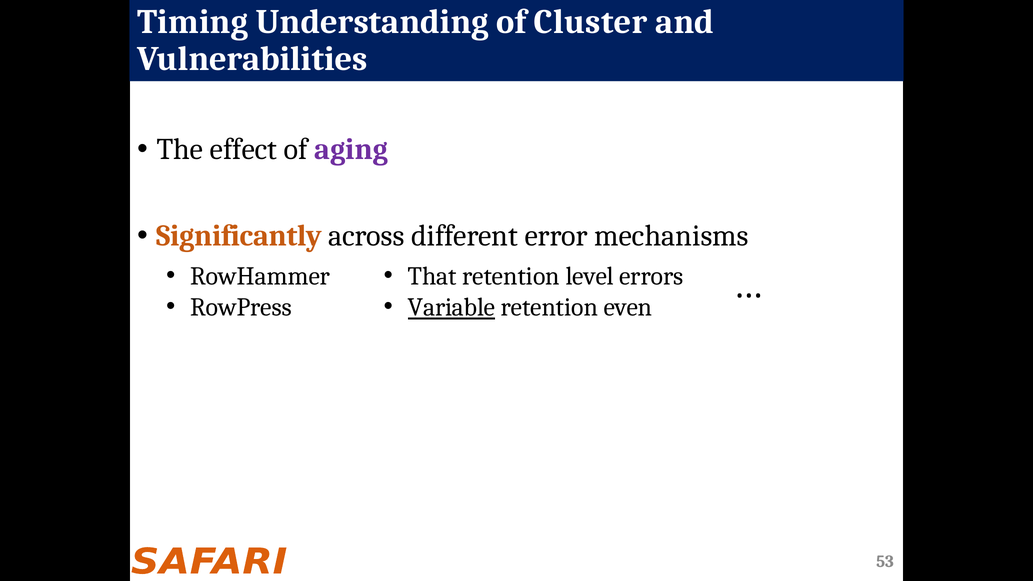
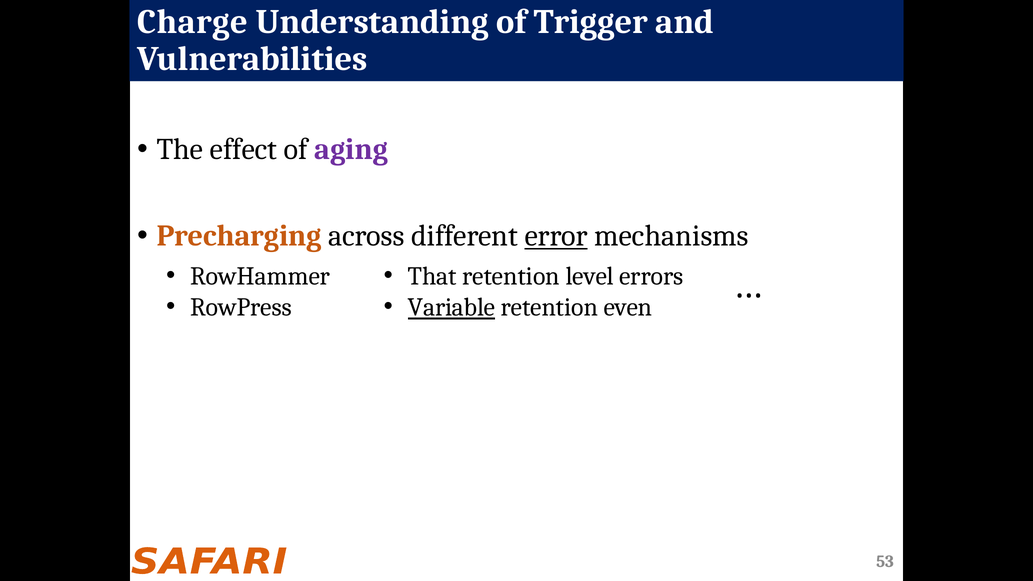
Timing: Timing -> Charge
Cluster: Cluster -> Trigger
Significantly: Significantly -> Precharging
error underline: none -> present
